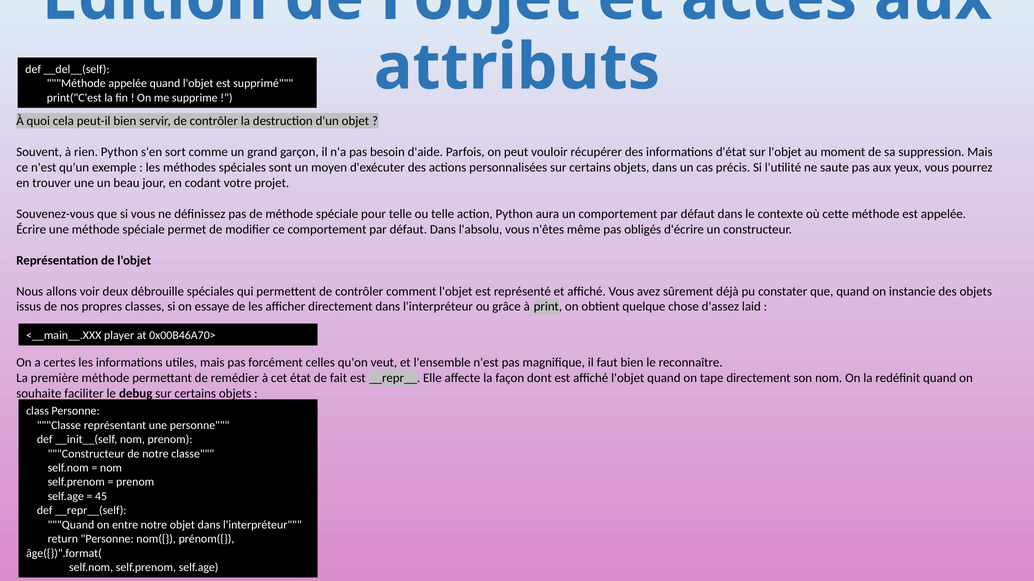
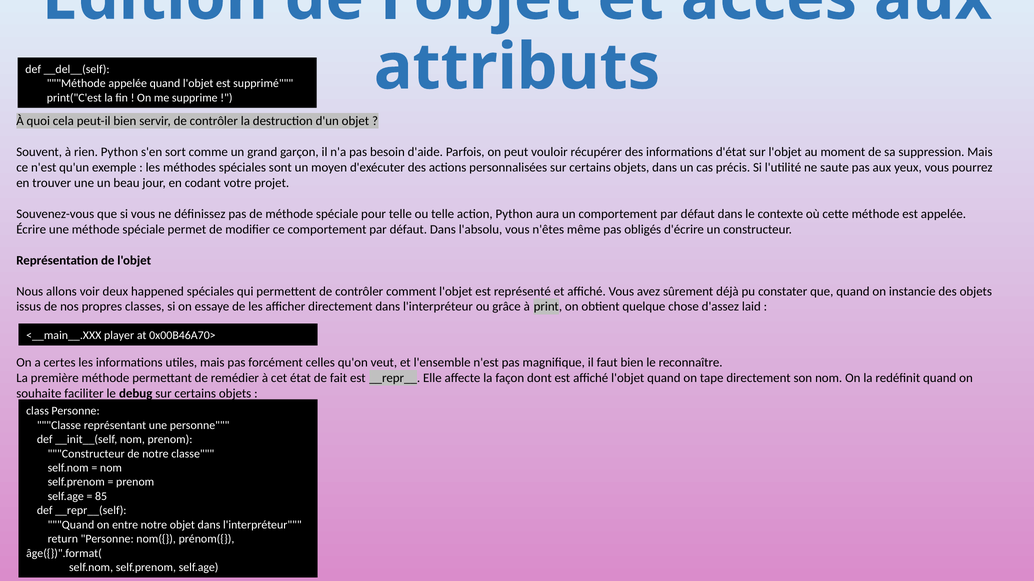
débrouille: débrouille -> happened
45: 45 -> 85
